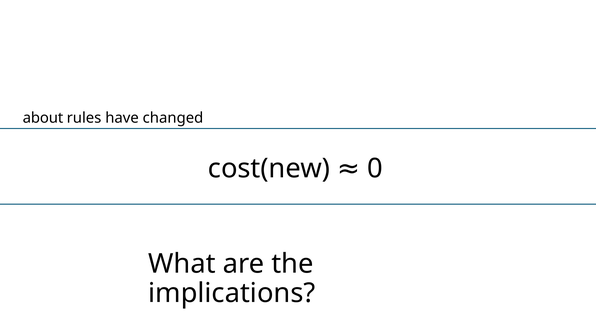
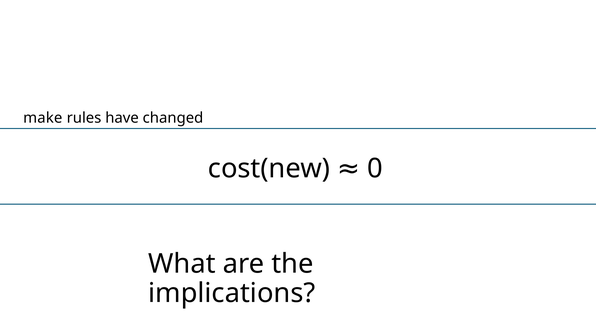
about: about -> make
